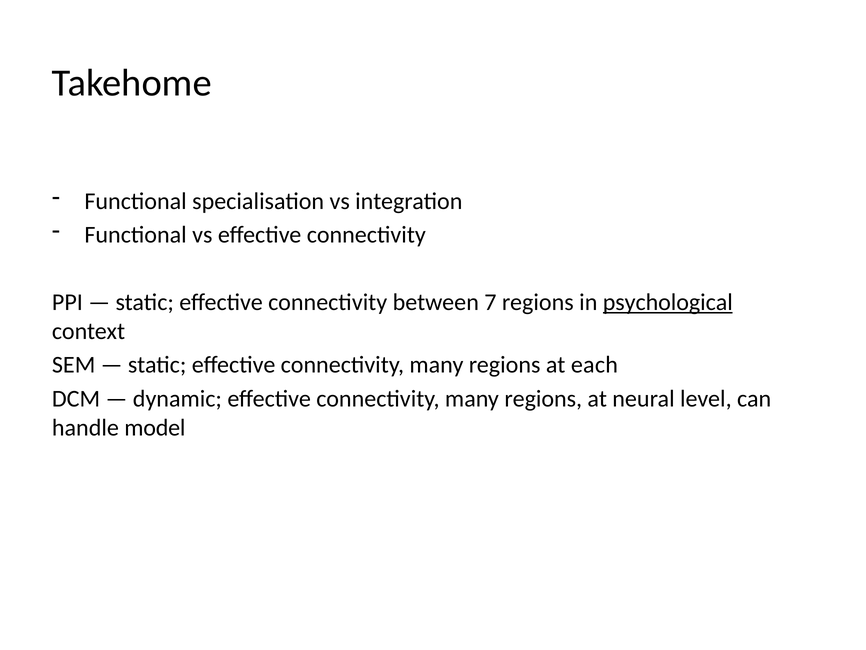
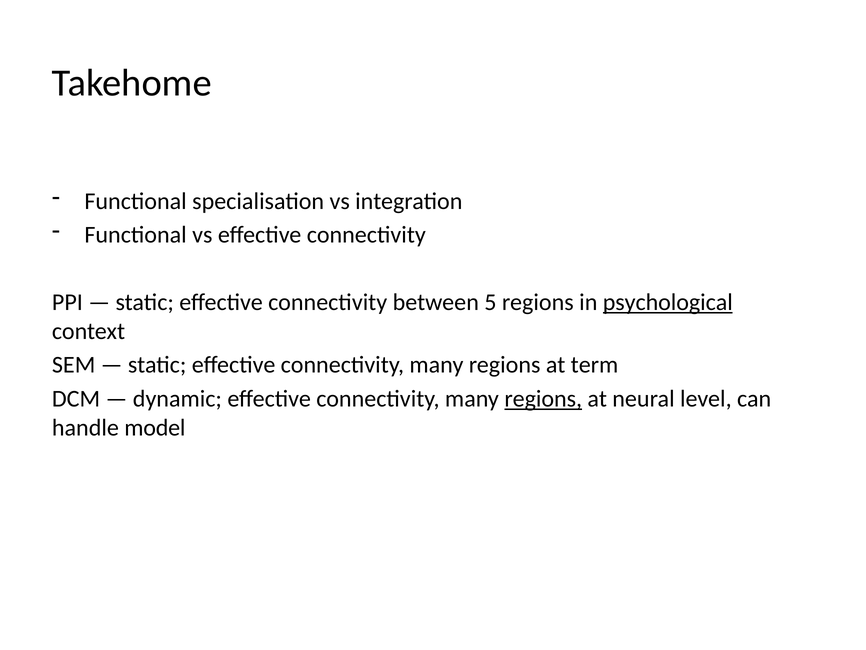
7: 7 -> 5
each: each -> term
regions at (543, 398) underline: none -> present
